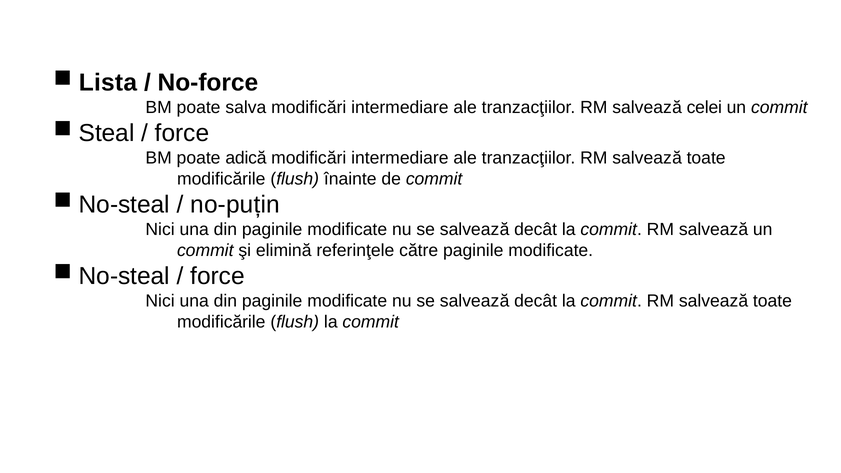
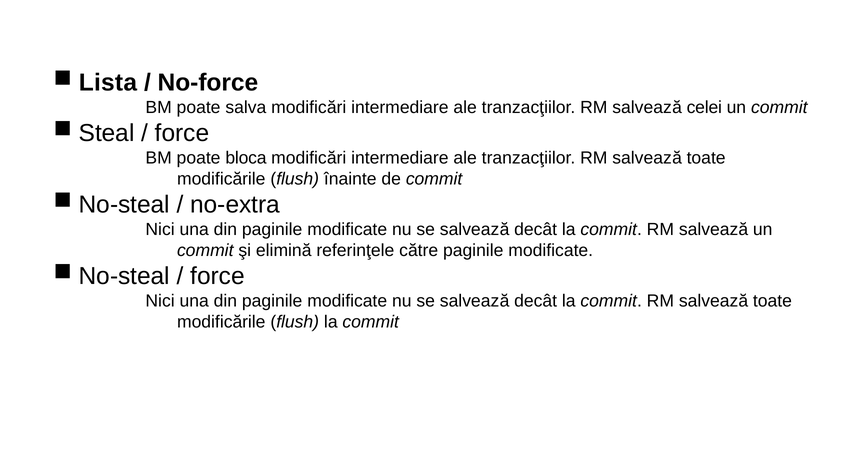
adică: adică -> bloca
no-puțin: no-puțin -> no-extra
